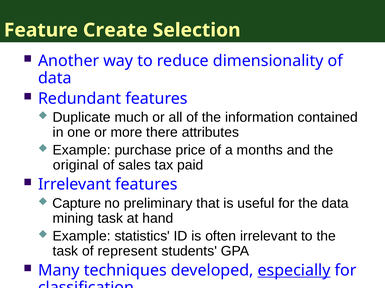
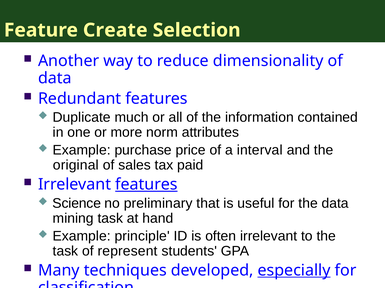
there: there -> norm
months: months -> interval
features at (146, 185) underline: none -> present
Capture: Capture -> Science
statistics: statistics -> principle
